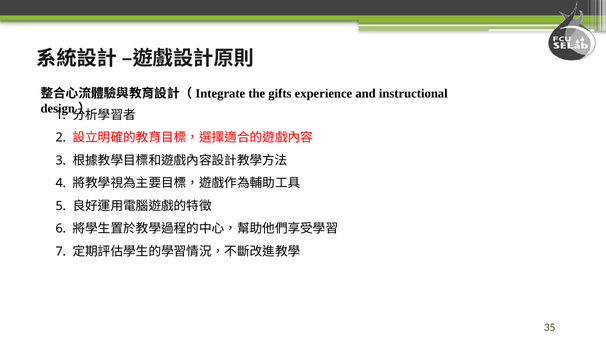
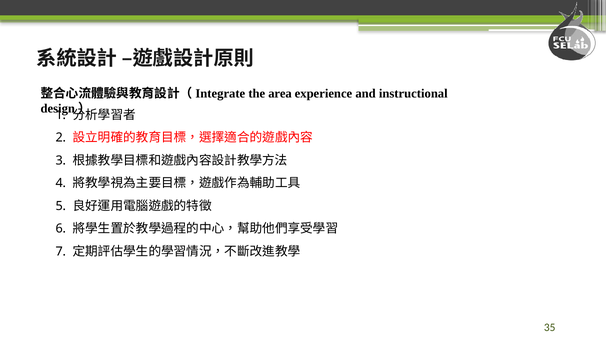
gifts: gifts -> area
